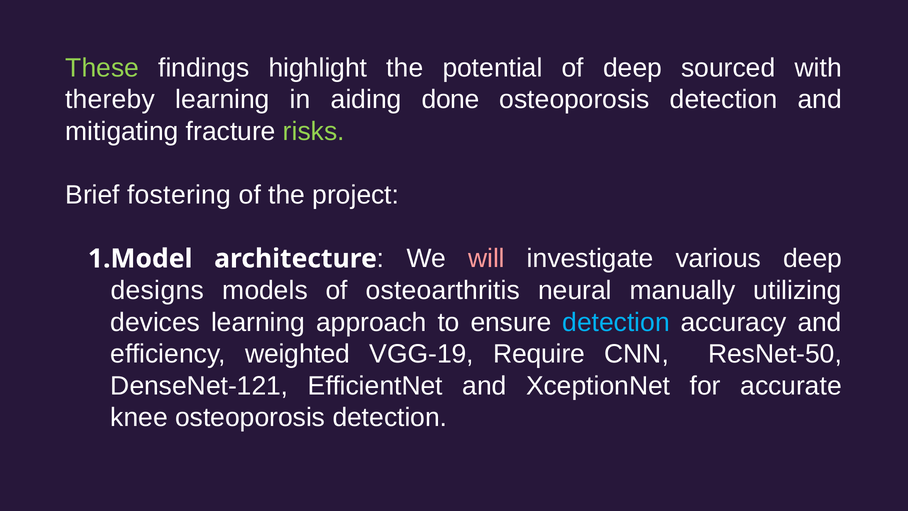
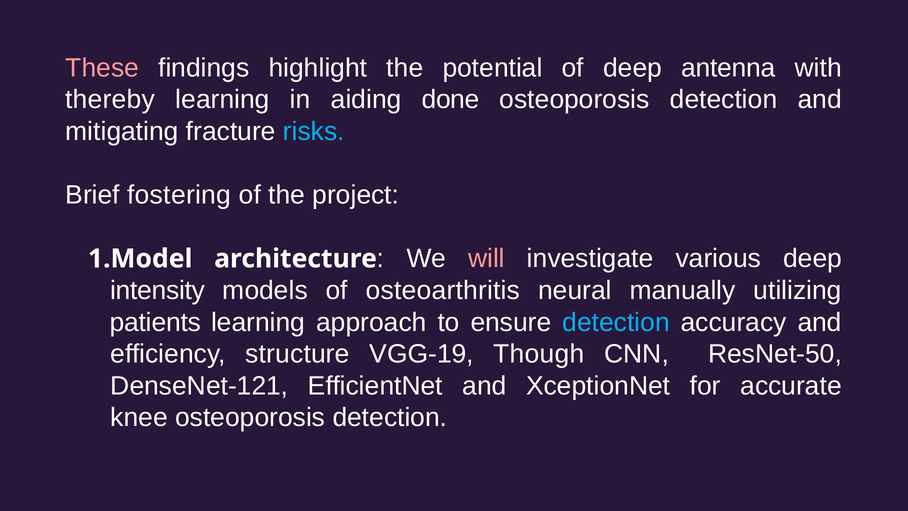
These colour: light green -> pink
sourced: sourced -> antenna
risks colour: light green -> light blue
designs: designs -> intensity
devices: devices -> patients
weighted: weighted -> structure
Require: Require -> Though
